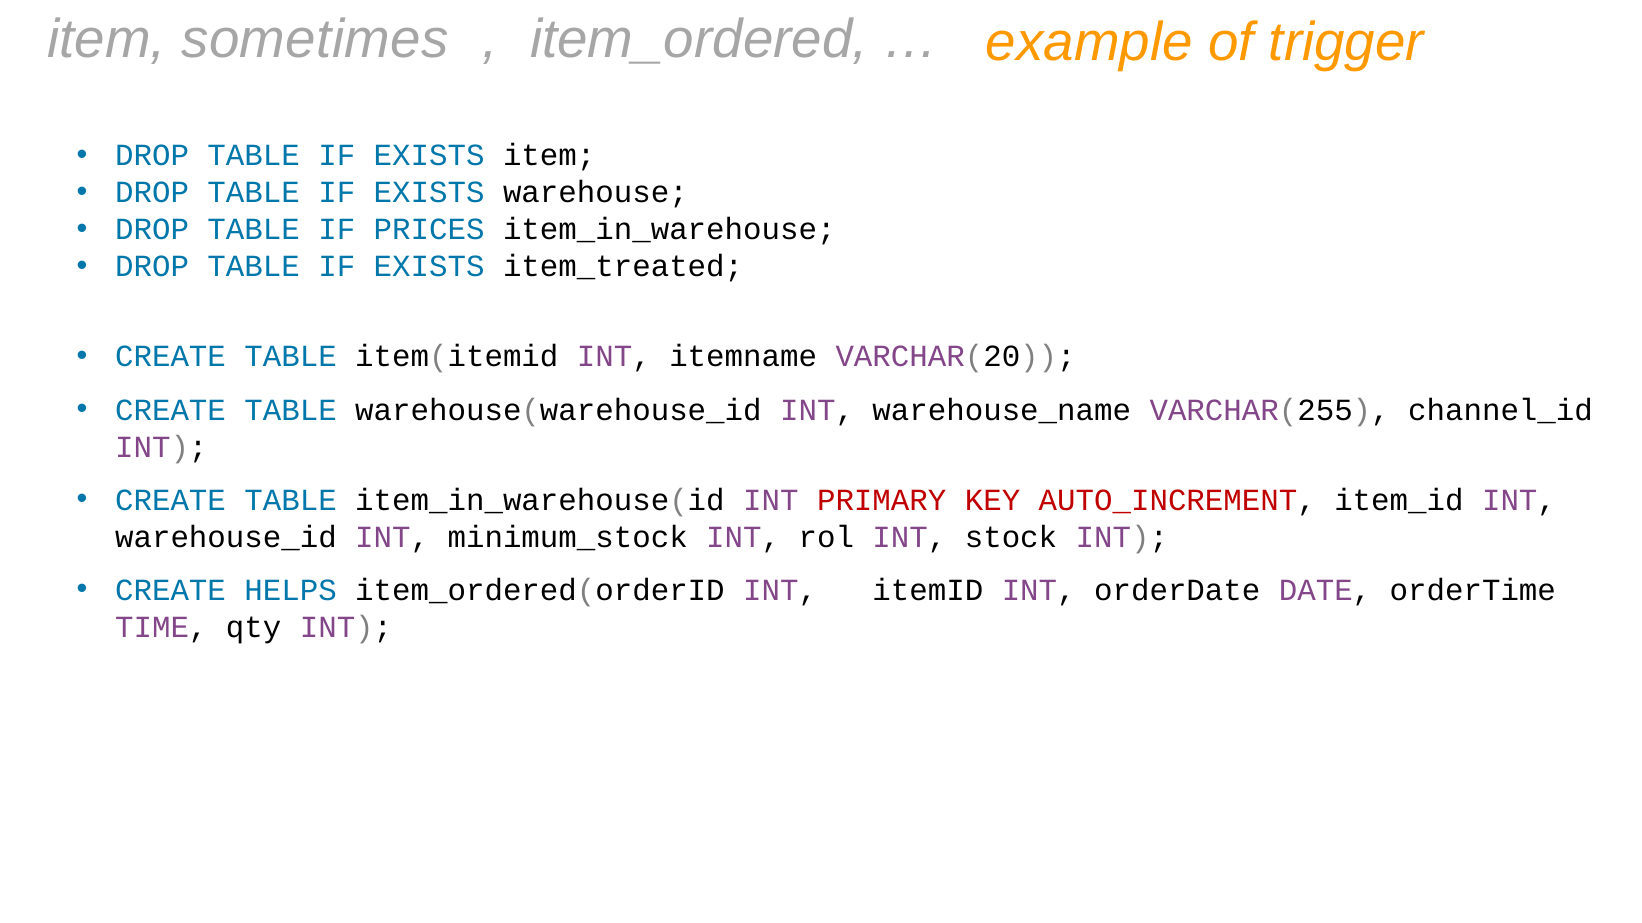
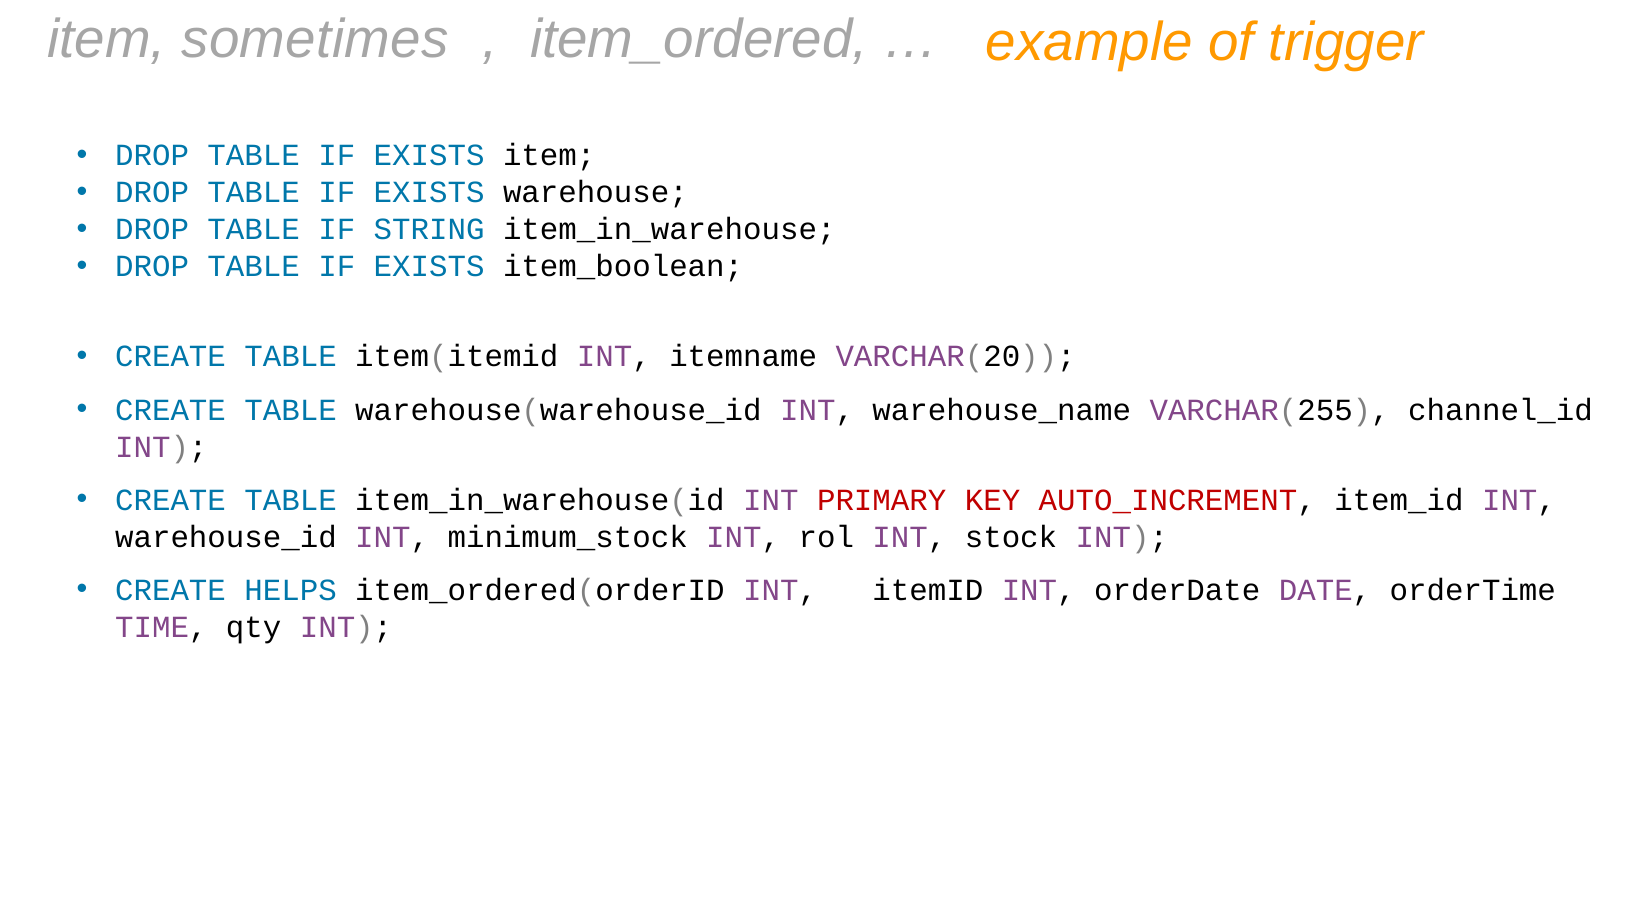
PRICES: PRICES -> STRING
item_treated: item_treated -> item_boolean
